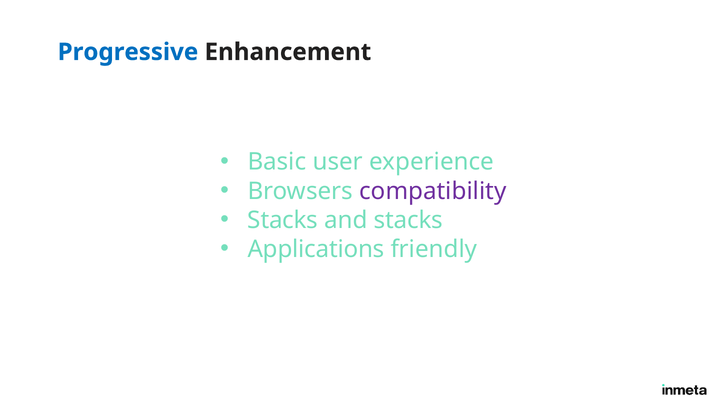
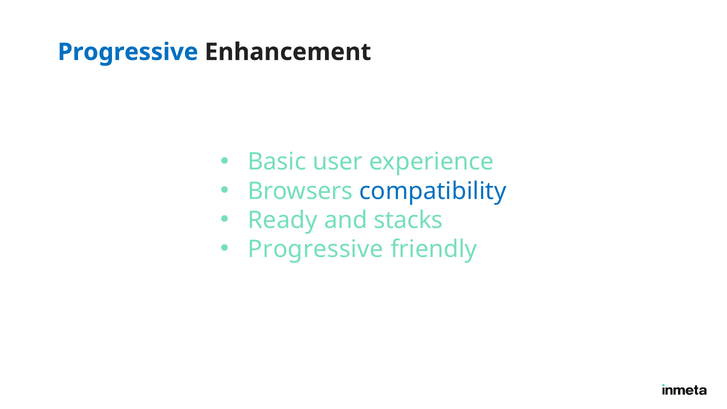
compatibility colour: purple -> blue
Stacks at (283, 220): Stacks -> Ready
Applications at (316, 249): Applications -> Progressive
